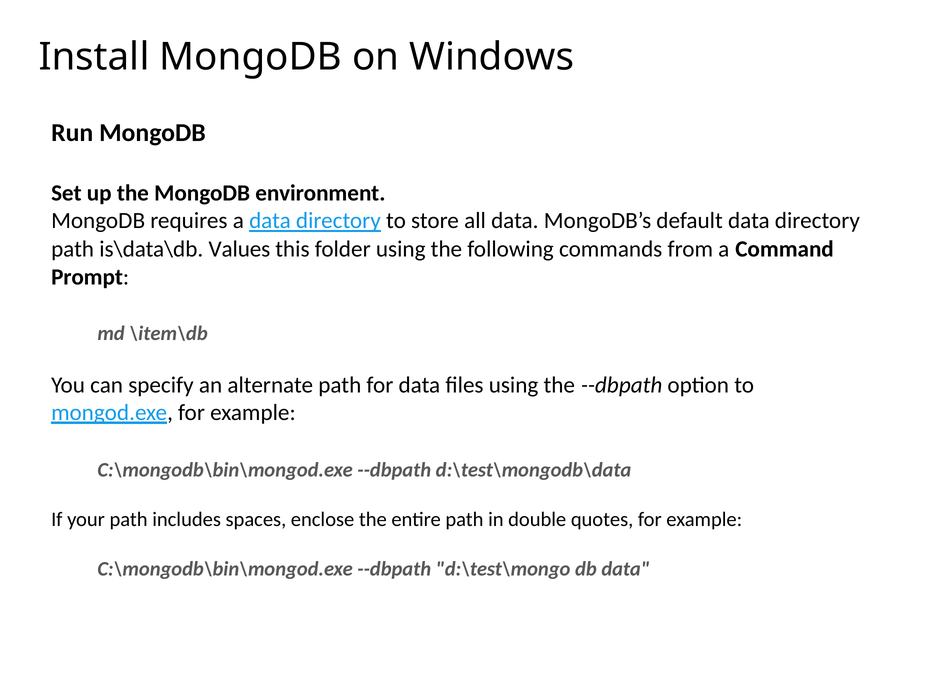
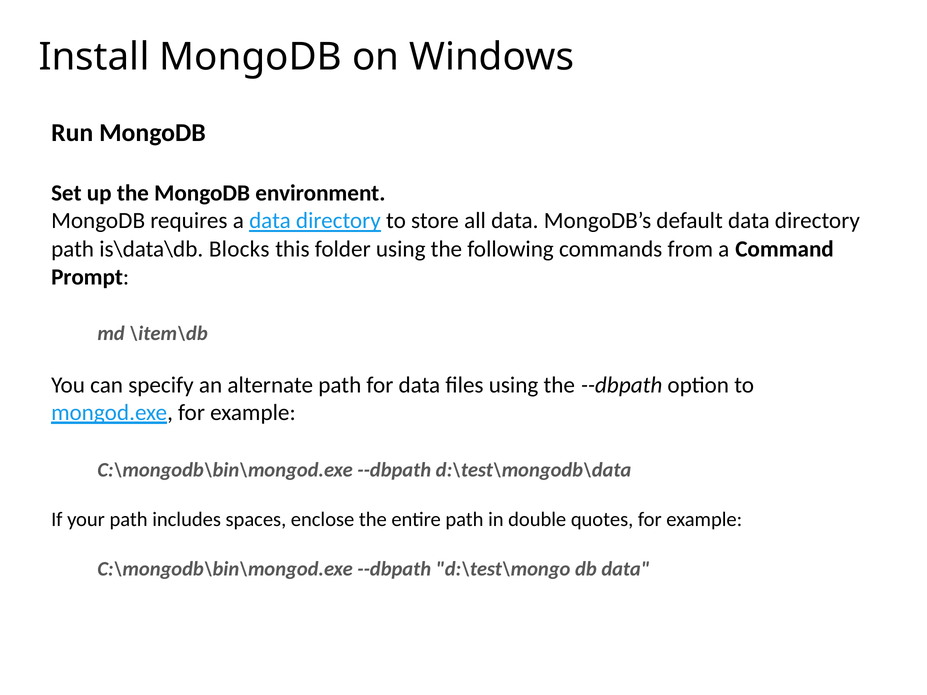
Values: Values -> Blocks
